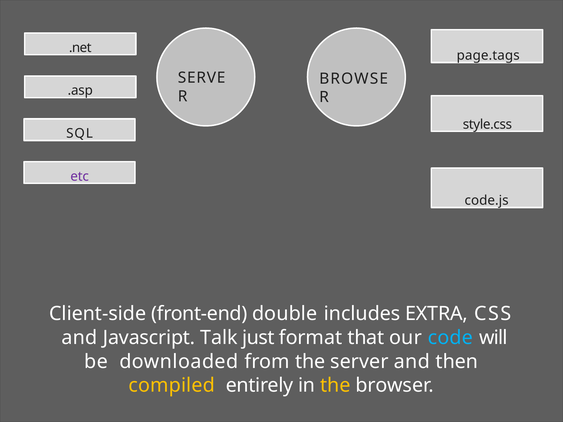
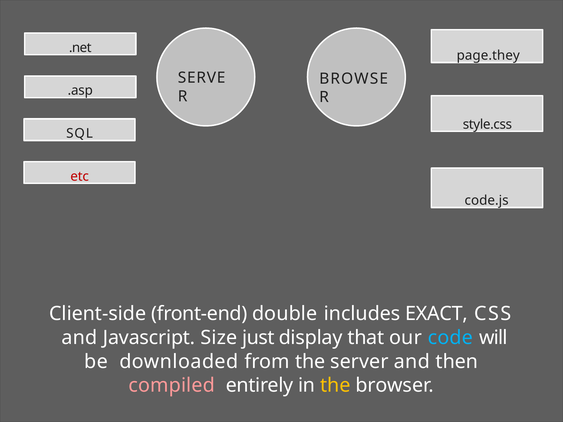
page.tags: page.tags -> page.they
etc colour: purple -> red
EXTRA: EXTRA -> EXACT
Talk: Talk -> Size
format: format -> display
compiled colour: yellow -> pink
